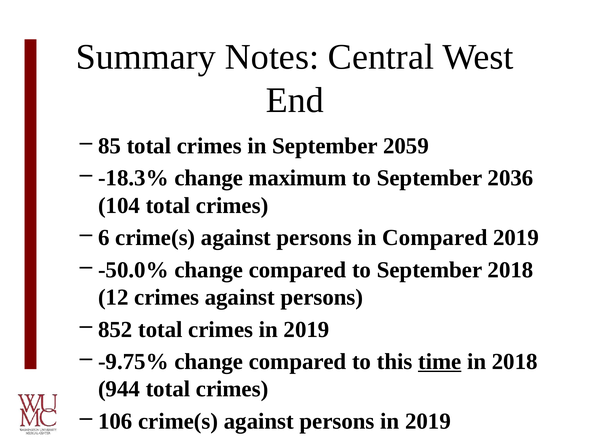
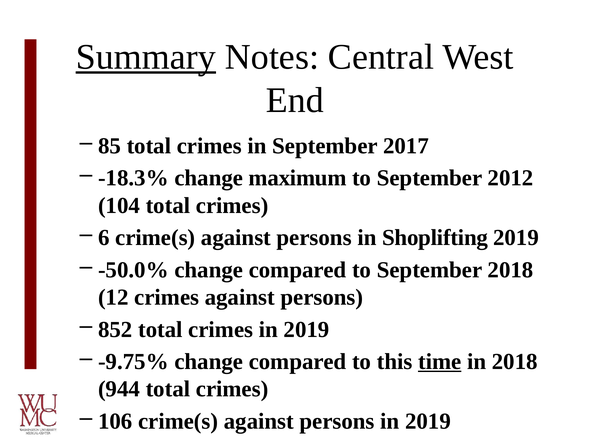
Summary underline: none -> present
2059: 2059 -> 2017
2036: 2036 -> 2012
in Compared: Compared -> Shoplifting
